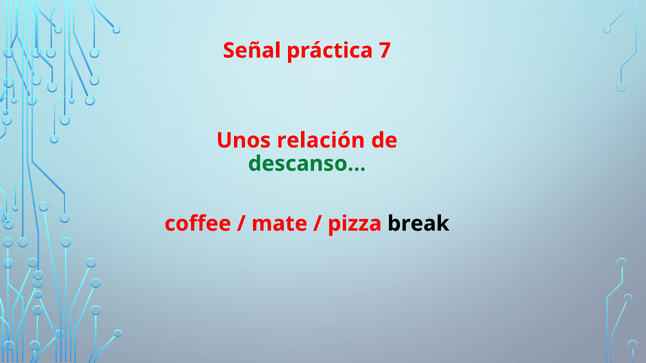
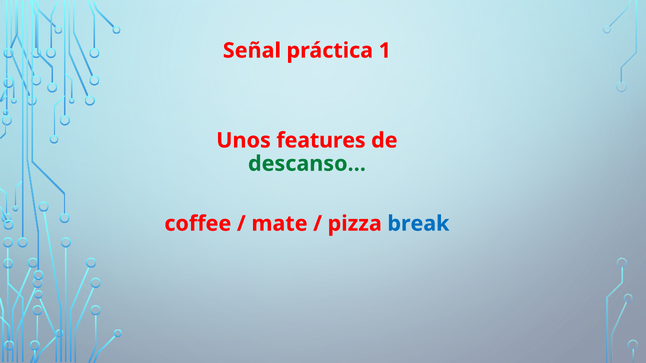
7: 7 -> 1
relación: relación -> features
break colour: black -> blue
